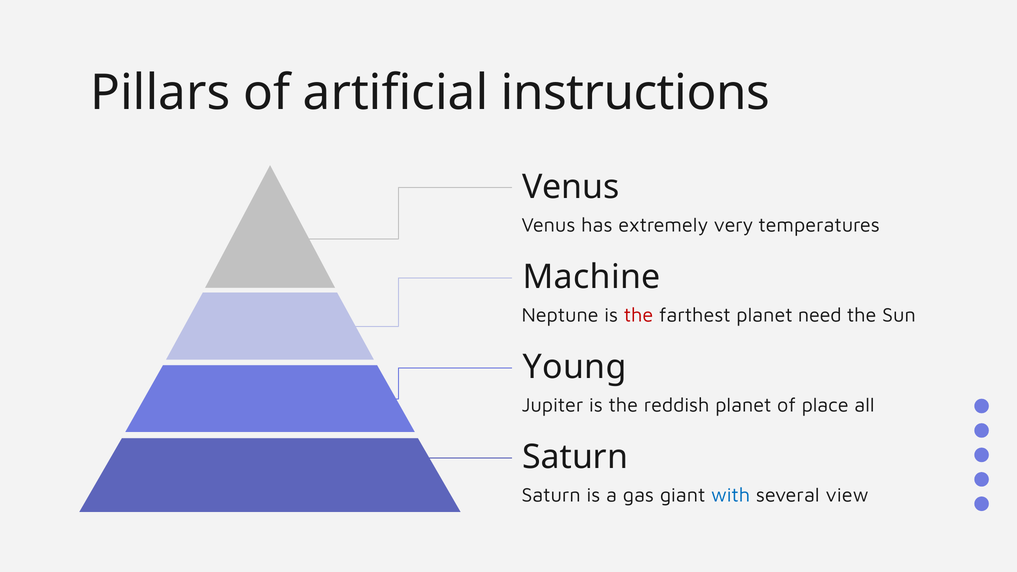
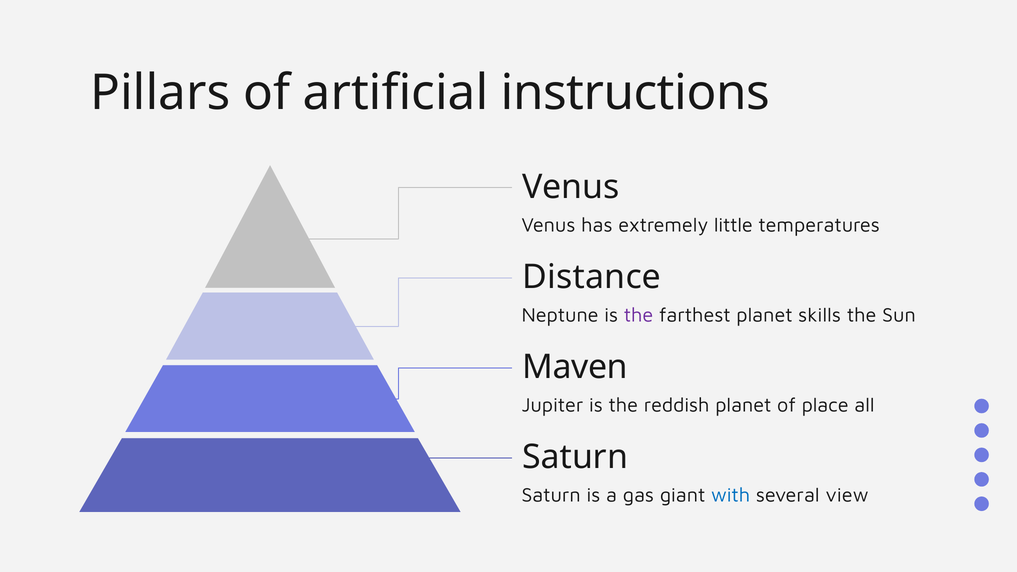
very: very -> little
Machine: Machine -> Distance
the at (639, 315) colour: red -> purple
need: need -> skills
Young: Young -> Maven
